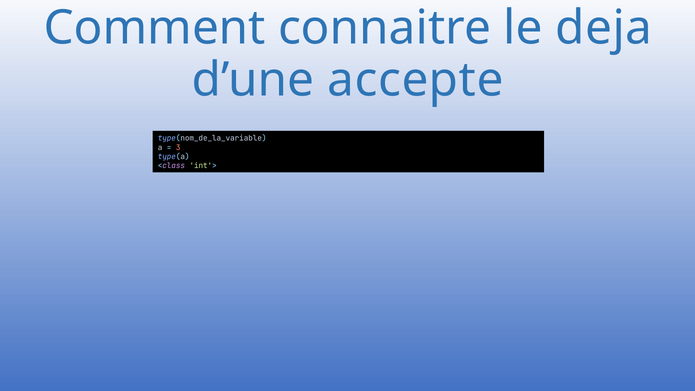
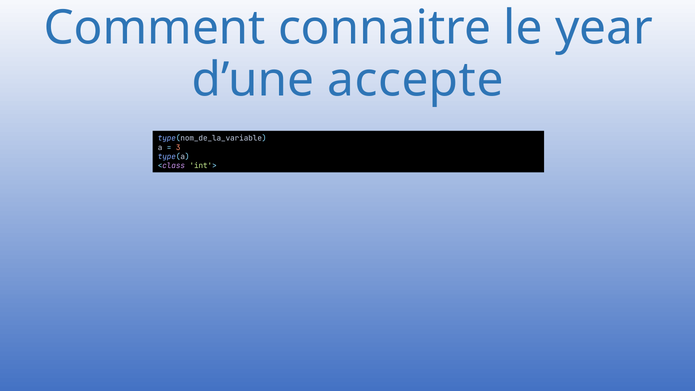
deja: deja -> year
